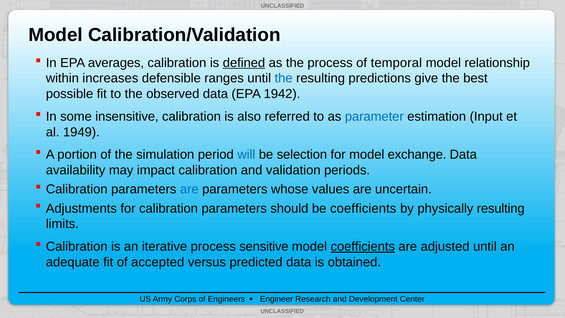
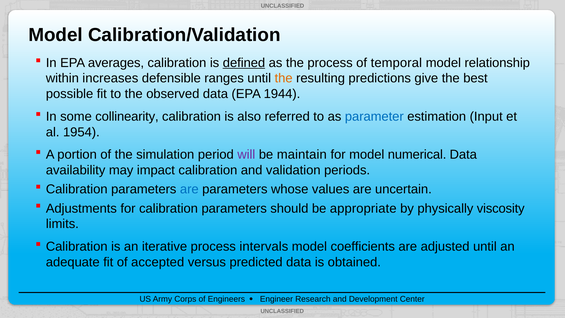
the at (284, 78) colour: blue -> orange
1942: 1942 -> 1944
insensitive: insensitive -> collinearity
1949: 1949 -> 1954
will colour: blue -> purple
selection: selection -> maintain
exchange: exchange -> numerical
be coefficients: coefficients -> appropriate
physically resulting: resulting -> viscosity
sensitive: sensitive -> intervals
coefficients at (363, 246) underline: present -> none
